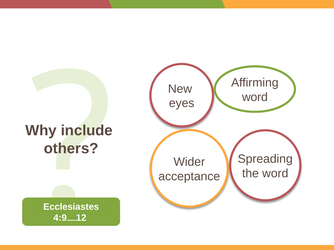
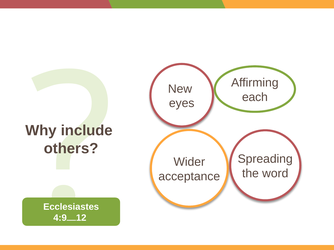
word at (255, 97): word -> each
